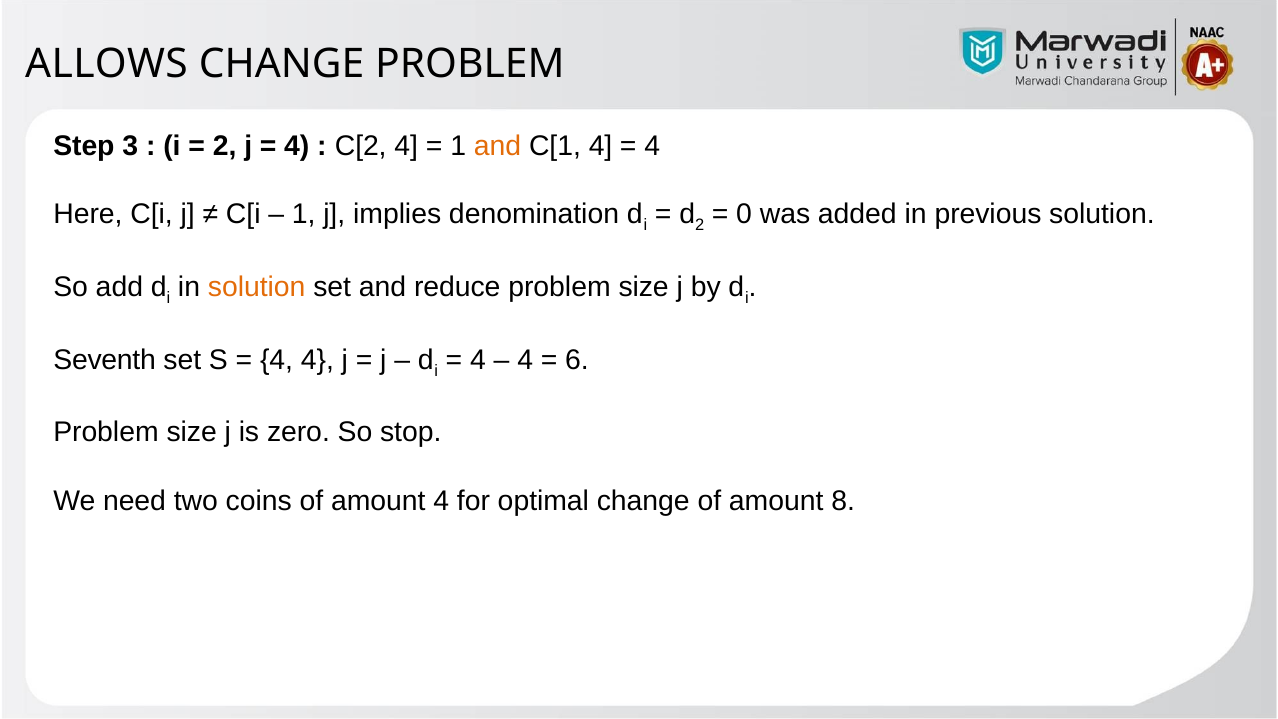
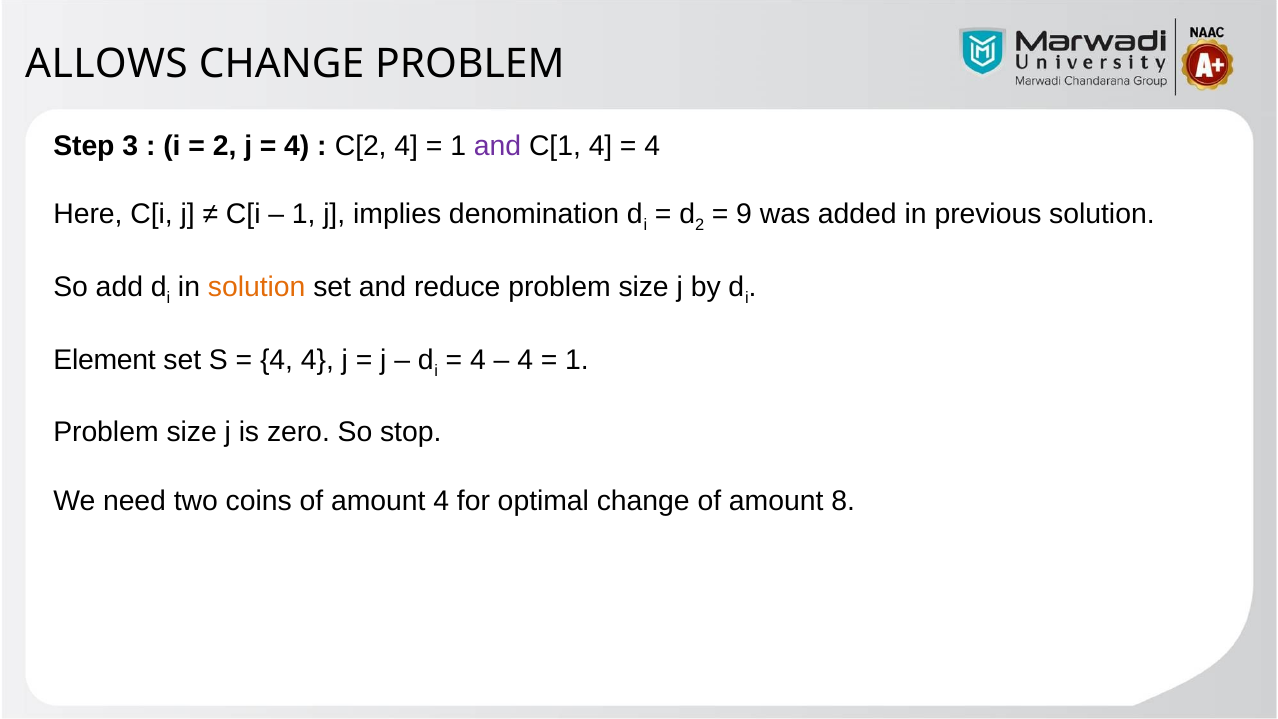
and at (498, 146) colour: orange -> purple
0: 0 -> 9
Seventh: Seventh -> Element
6 at (577, 360): 6 -> 1
